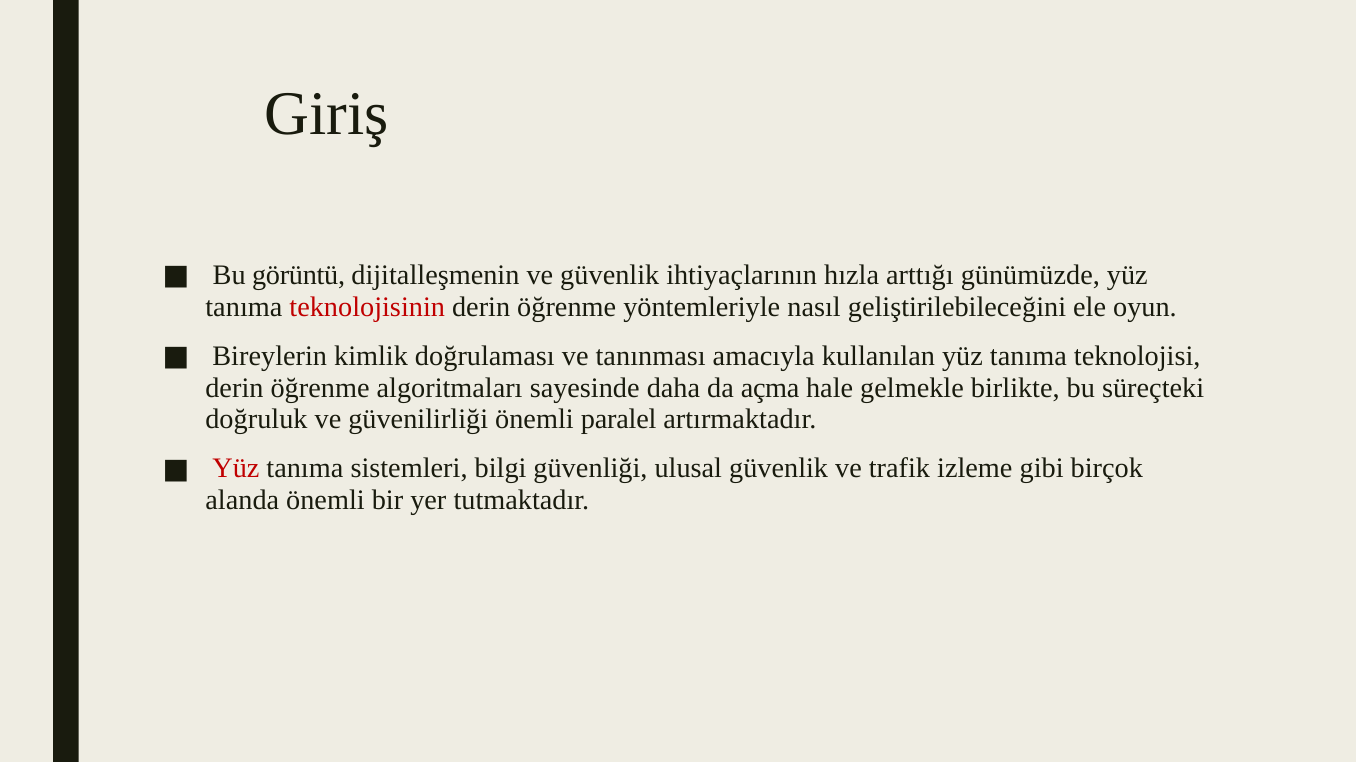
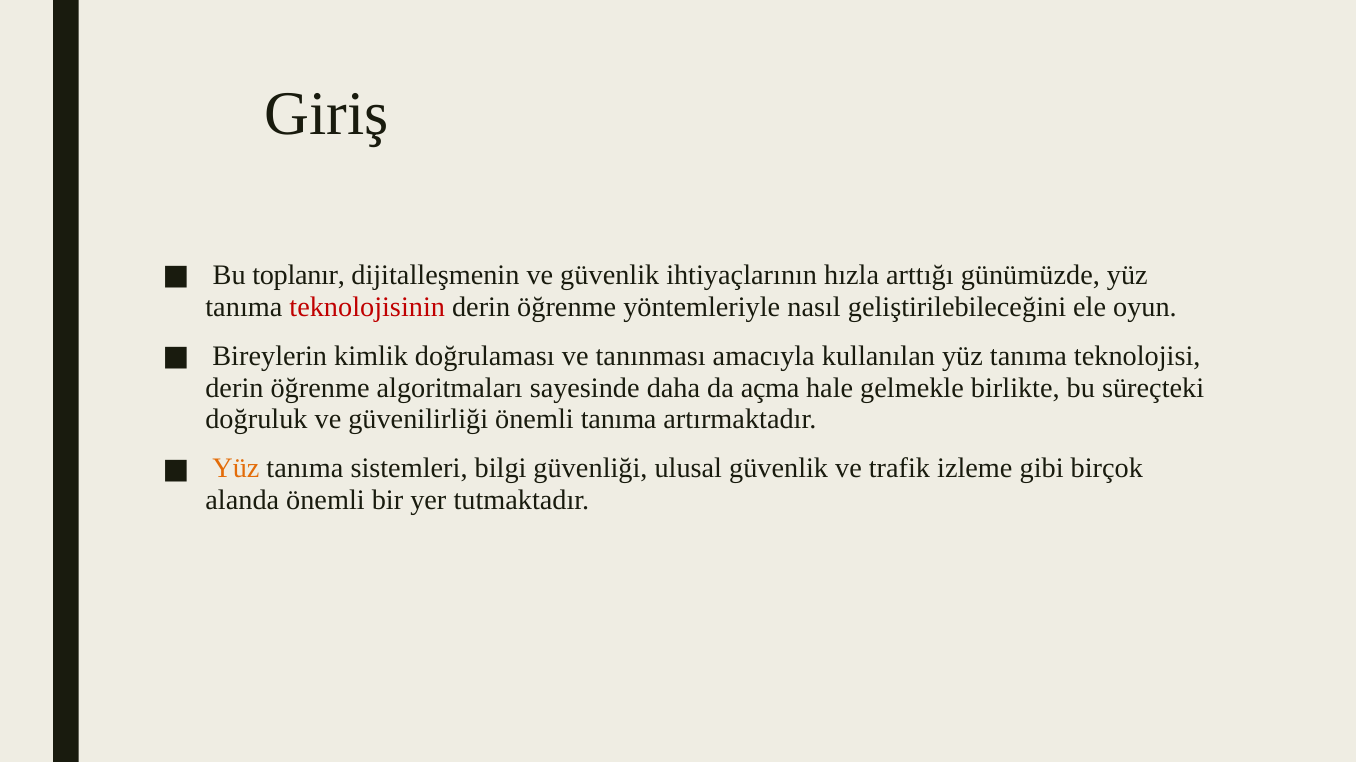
görüntü: görüntü -> toplanır
önemli paralel: paralel -> tanıma
Yüz at (236, 469) colour: red -> orange
